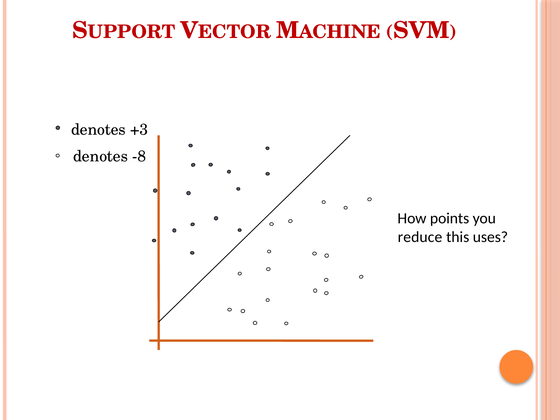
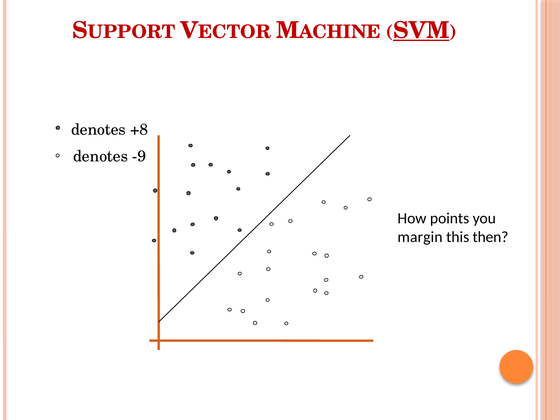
SVM underline: none -> present
+3: +3 -> +8
-8: -8 -> -9
reduce: reduce -> margin
uses: uses -> then
